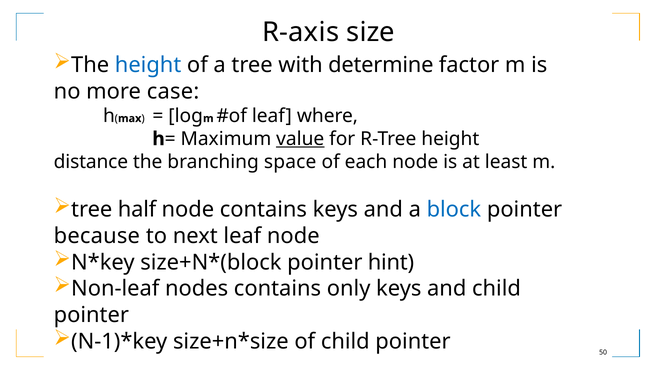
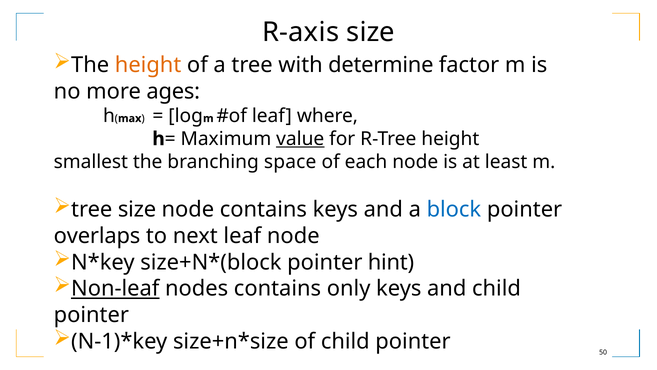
height at (148, 65) colour: blue -> orange
case: case -> ages
distance: distance -> smallest
tree half: half -> size
because: because -> overlaps
Non-leaf underline: none -> present
